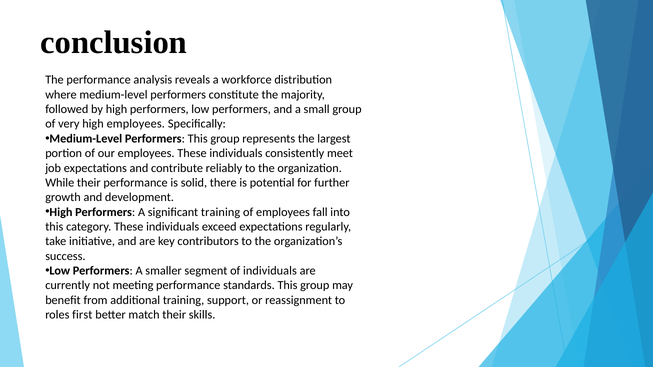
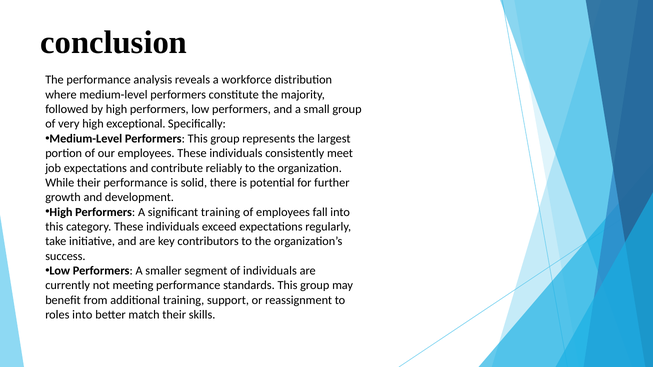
high employees: employees -> exceptional
roles first: first -> into
